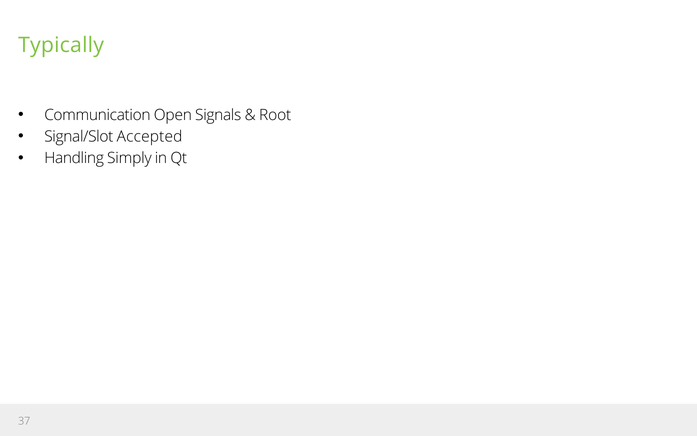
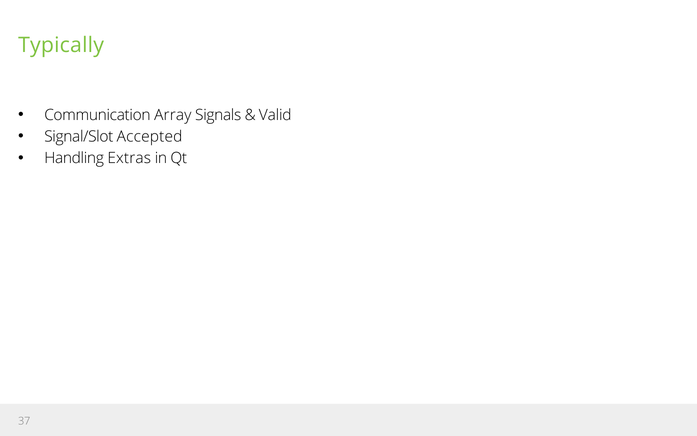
Open: Open -> Array
Root: Root -> Valid
Simply: Simply -> Extras
